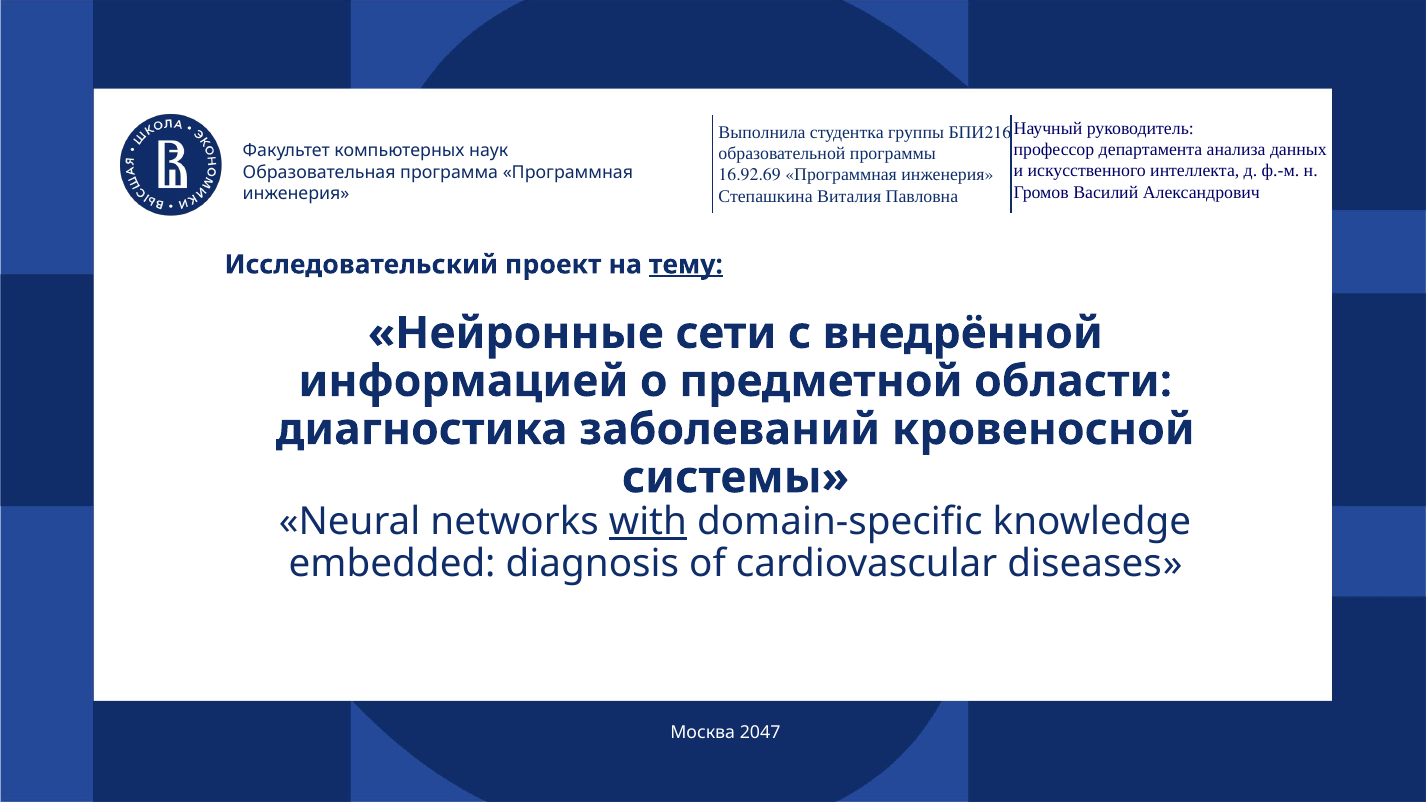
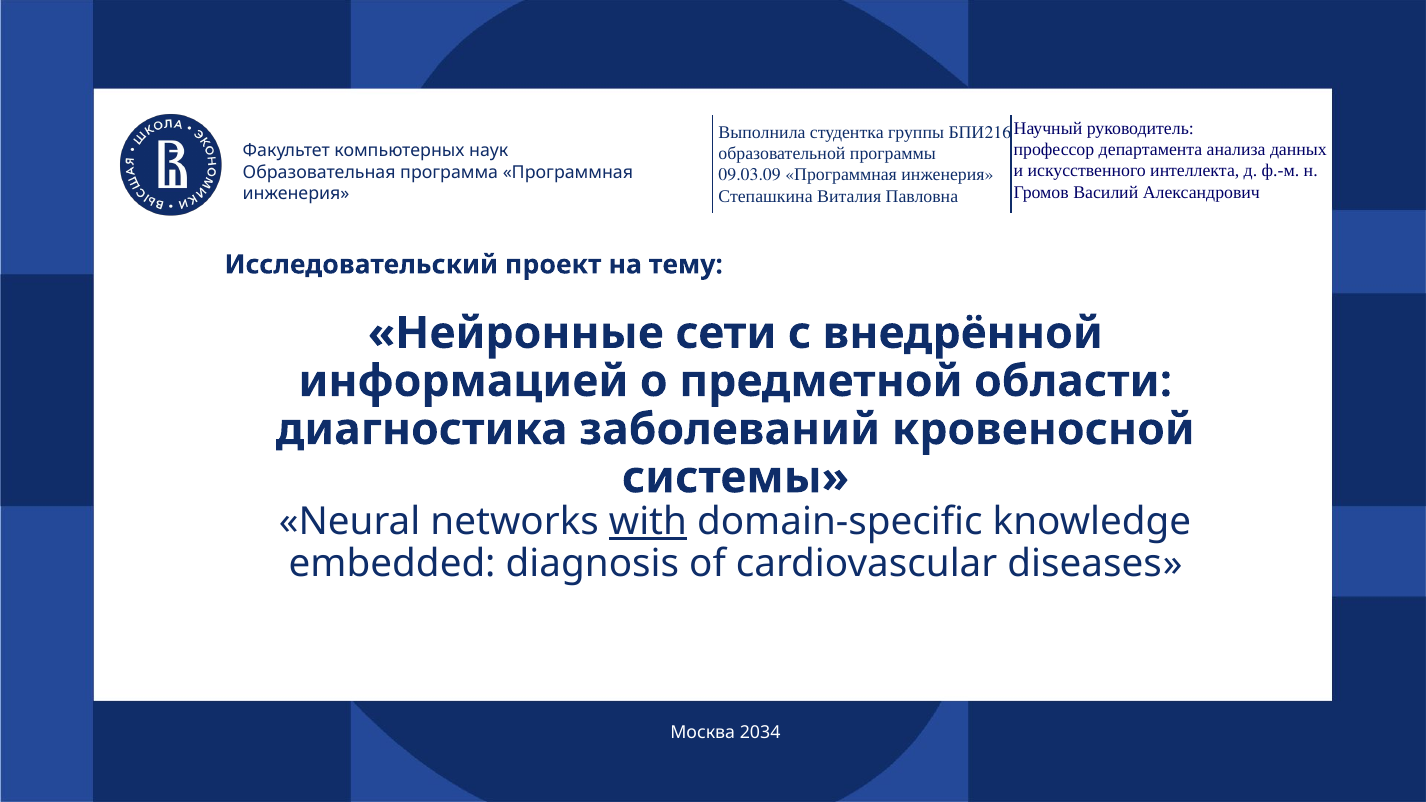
16.92.69: 16.92.69 -> 09.03.09
тему underline: present -> none
2047: 2047 -> 2034
